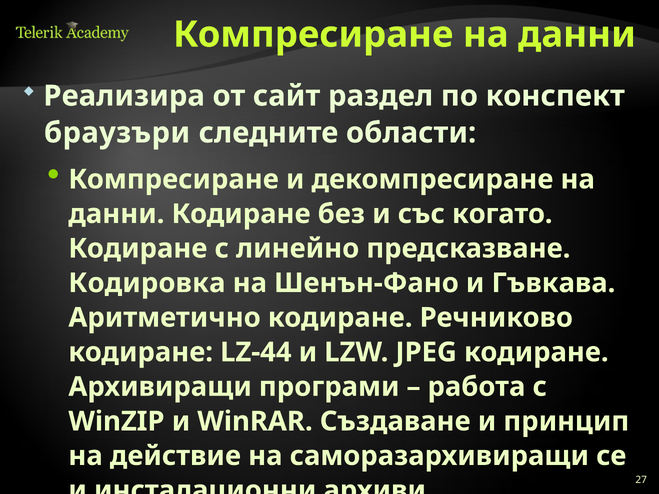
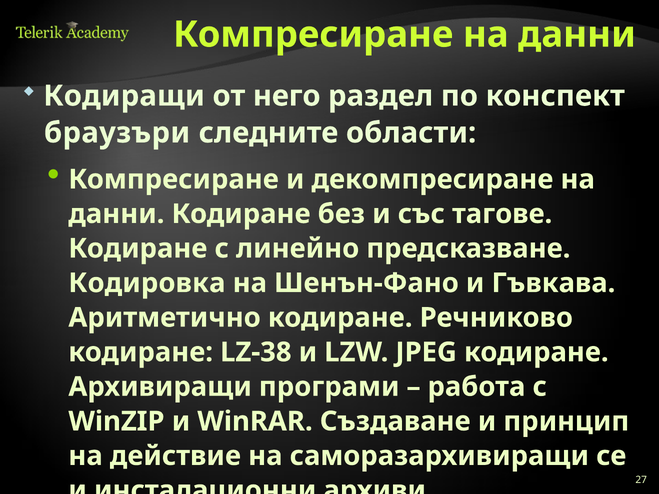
Реализира: Реализира -> Кодиращи
сайт: сайт -> него
когато: когато -> тагове
LZ-44: LZ-44 -> LZ-38
